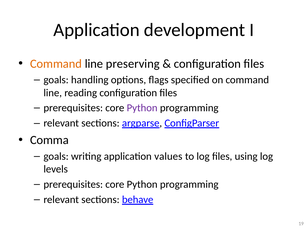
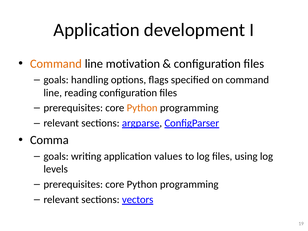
preserving: preserving -> motivation
Python at (142, 108) colour: purple -> orange
behave: behave -> vectors
